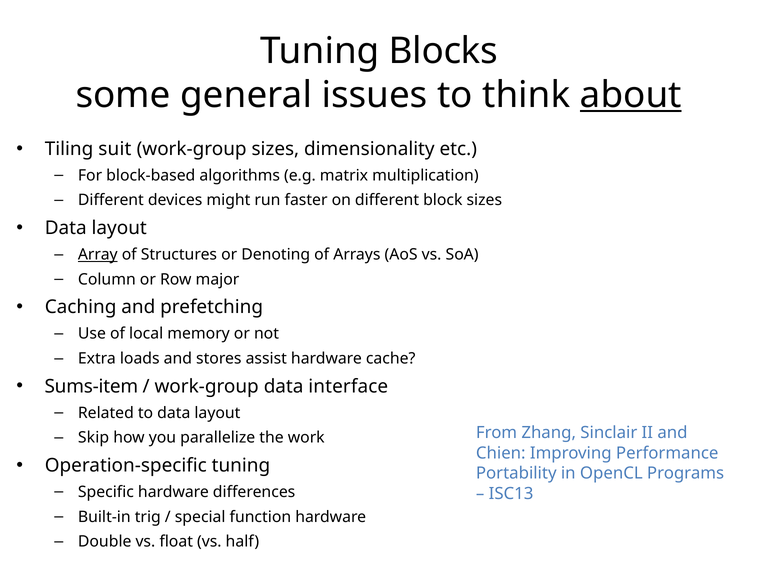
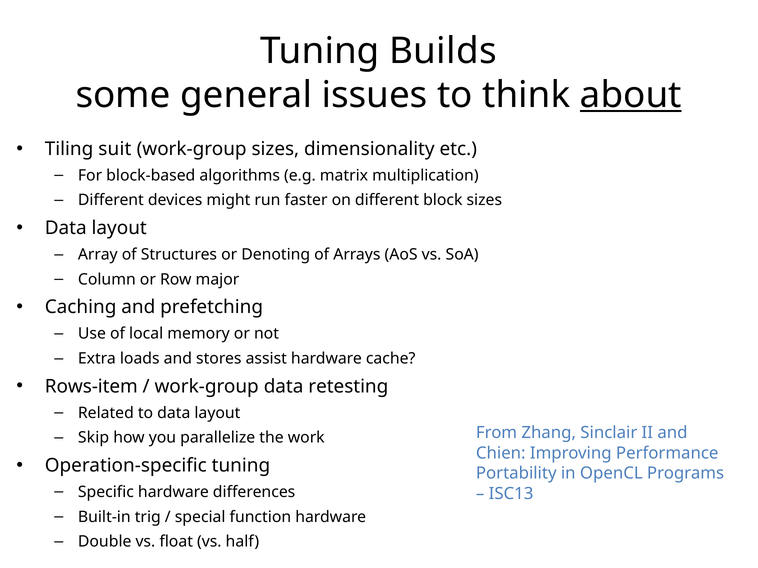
Blocks: Blocks -> Builds
Array underline: present -> none
Sums-item: Sums-item -> Rows-item
interface: interface -> retesting
